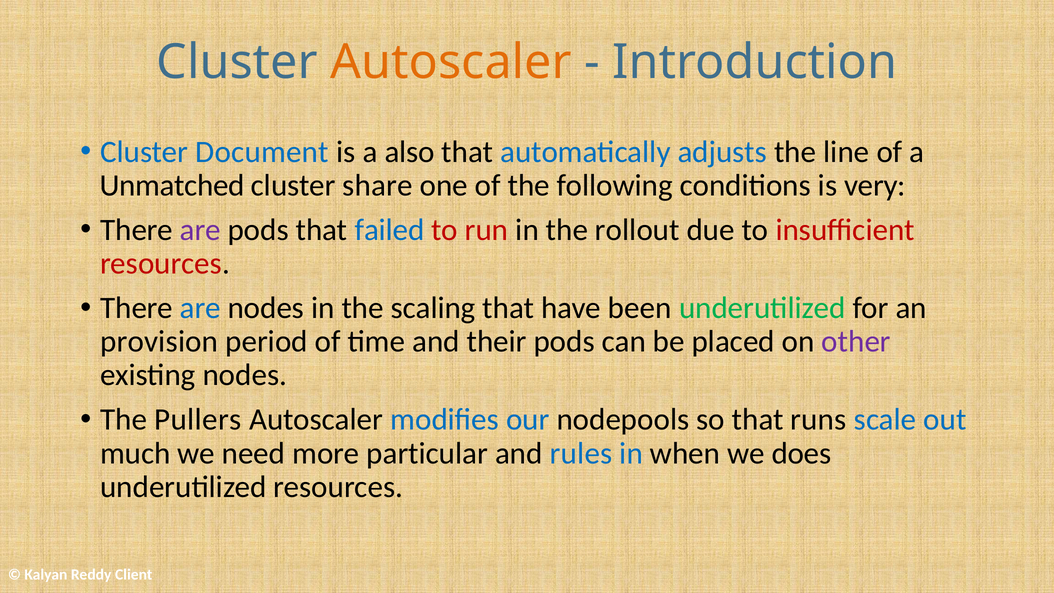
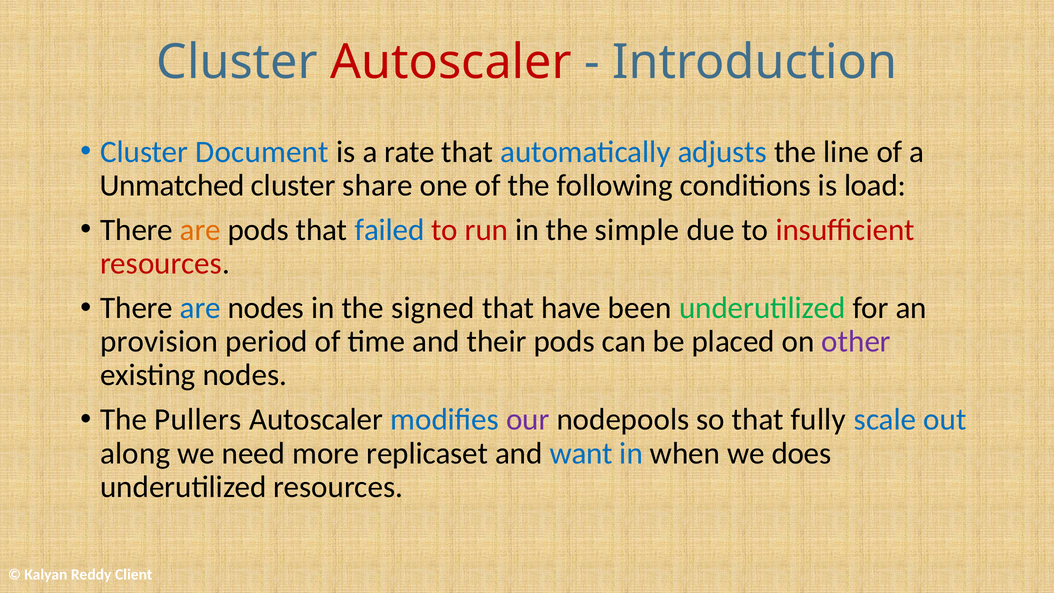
Autoscaler at (451, 62) colour: orange -> red
also: also -> rate
very: very -> load
are at (200, 230) colour: purple -> orange
rollout: rollout -> simple
scaling: scaling -> signed
our colour: blue -> purple
runs: runs -> fully
much: much -> along
particular: particular -> replicaset
rules: rules -> want
